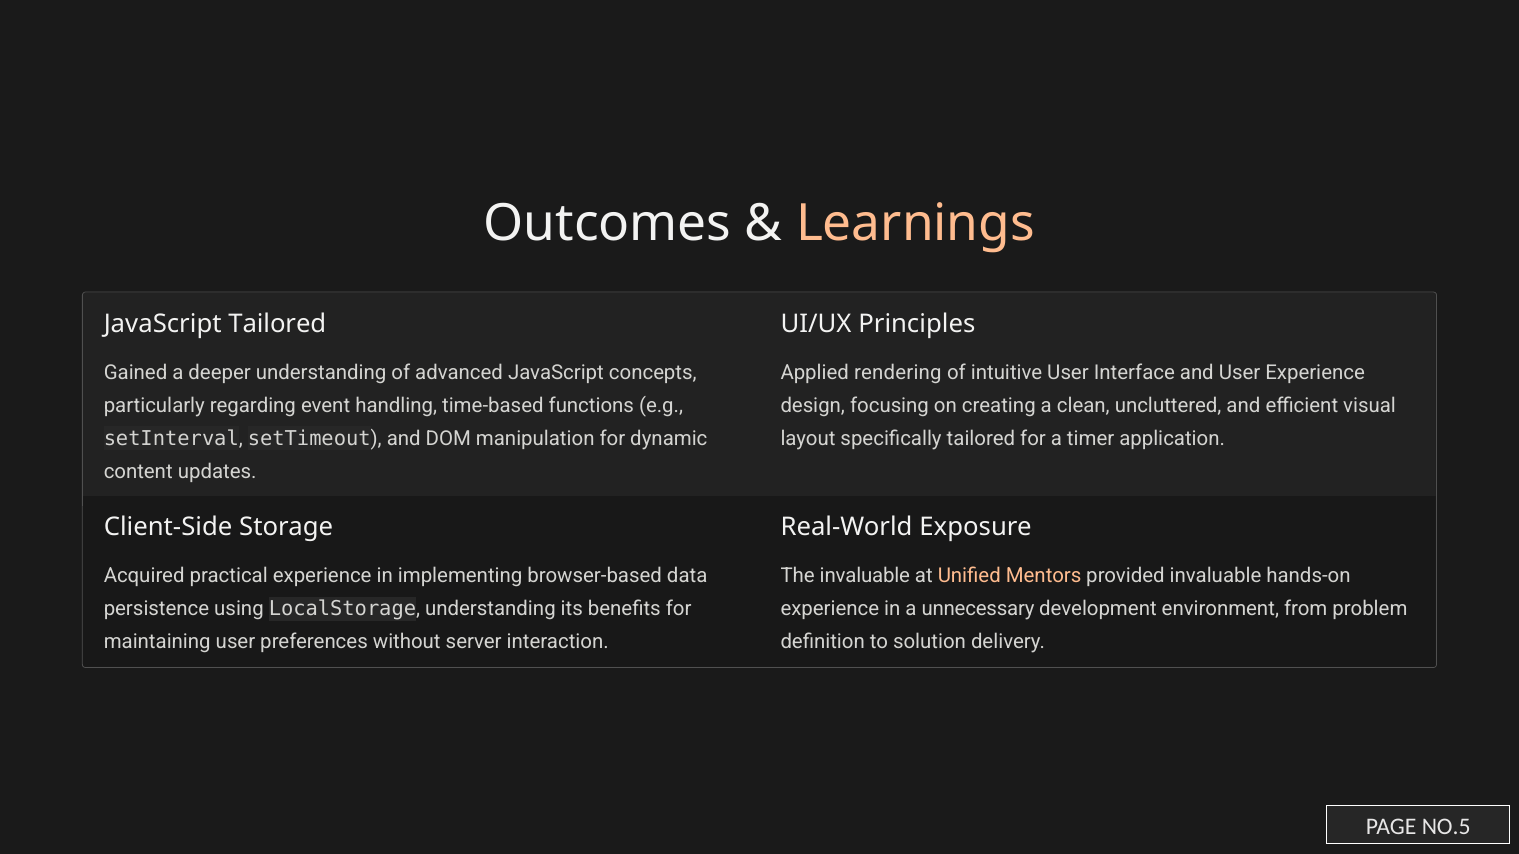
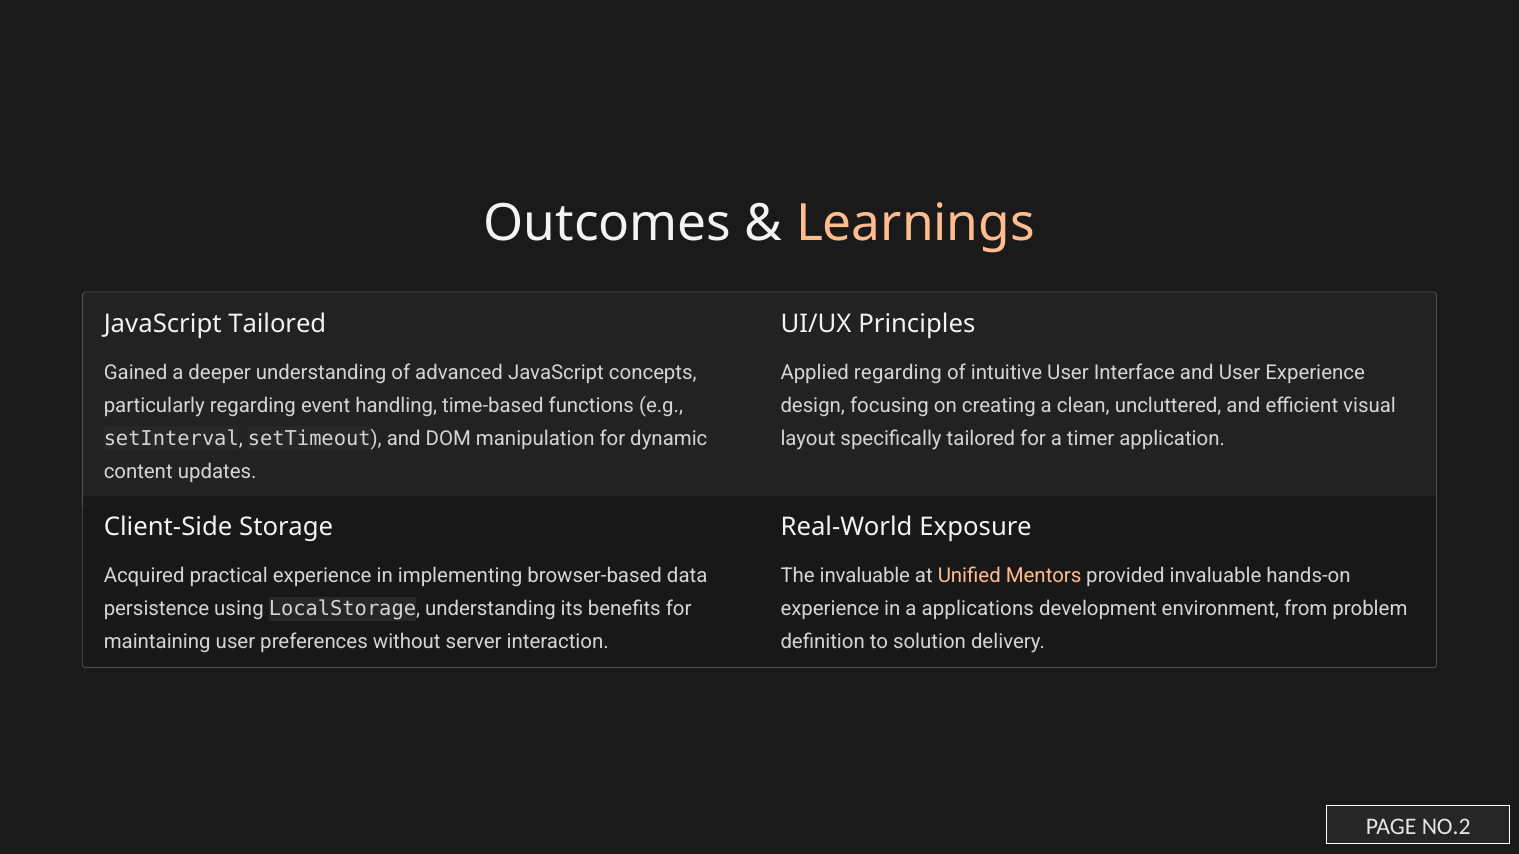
Applied rendering: rendering -> regarding
unnecessary: unnecessary -> applications
NO.5: NO.5 -> NO.2
